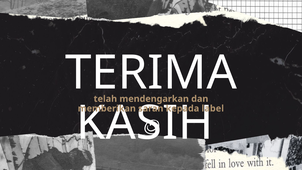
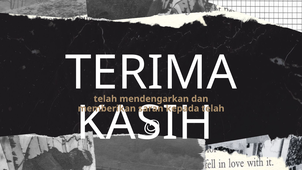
label at (213, 108): label -> telah
